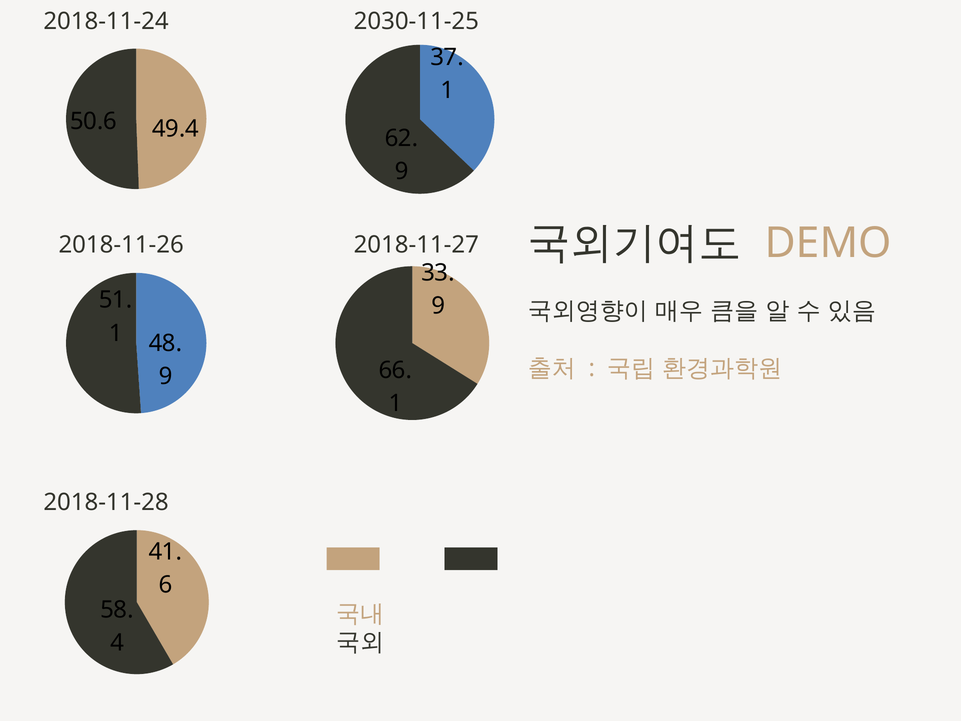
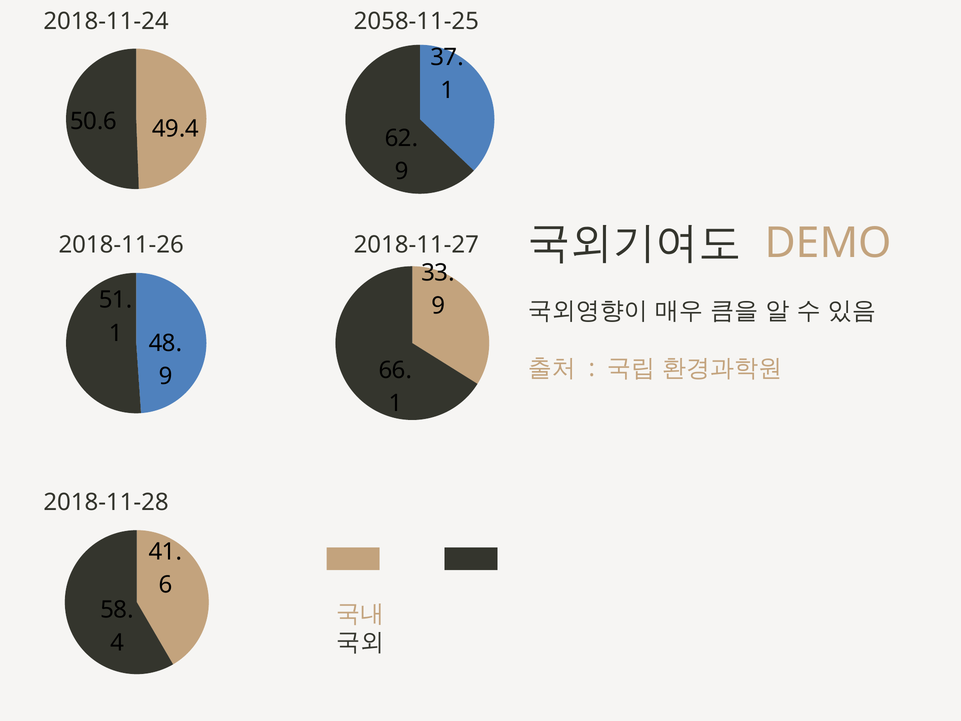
2030-11-25: 2030-11-25 -> 2058-11-25
